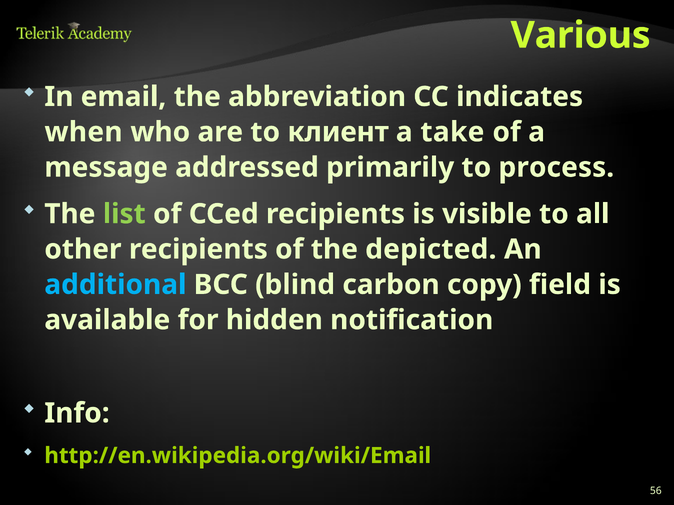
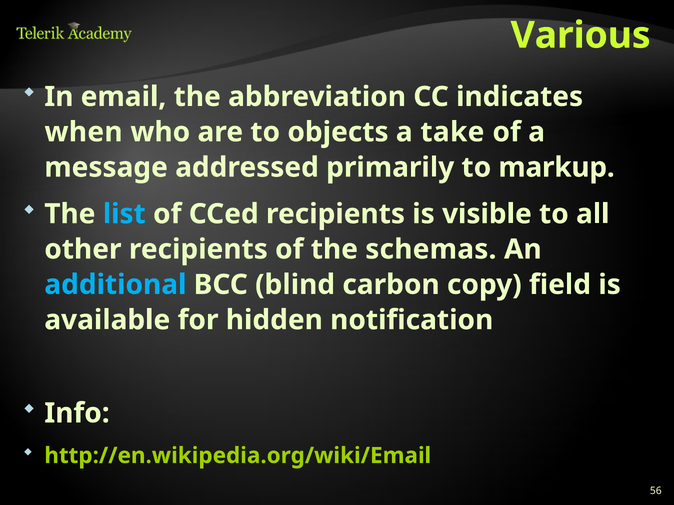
клиент: клиент -> objects
process: process -> markup
list colour: light green -> light blue
depicted: depicted -> schemas
